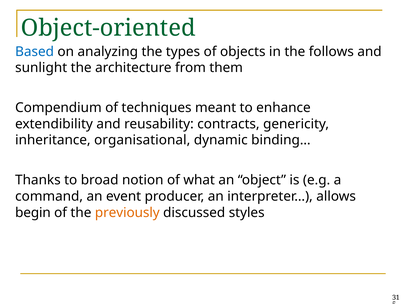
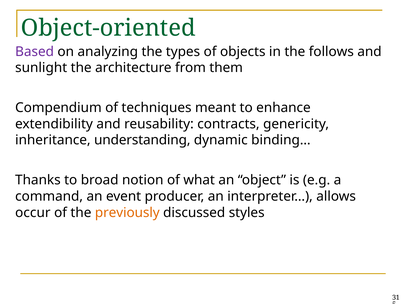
Based colour: blue -> purple
organisational: organisational -> understanding
begin: begin -> occur
